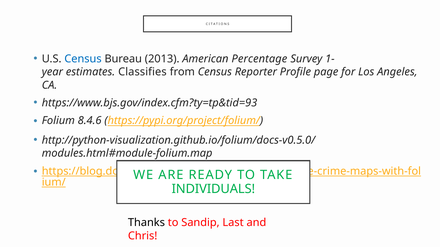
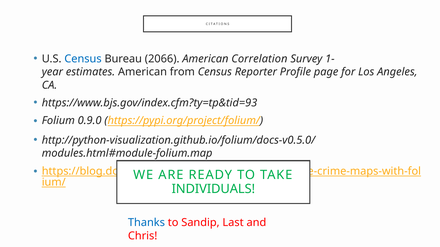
2013: 2013 -> 2066
Percentage: Percentage -> Correlation
estimates Classifies: Classifies -> American
8.4.6: 8.4.6 -> 0.9.0
Thanks colour: black -> blue
